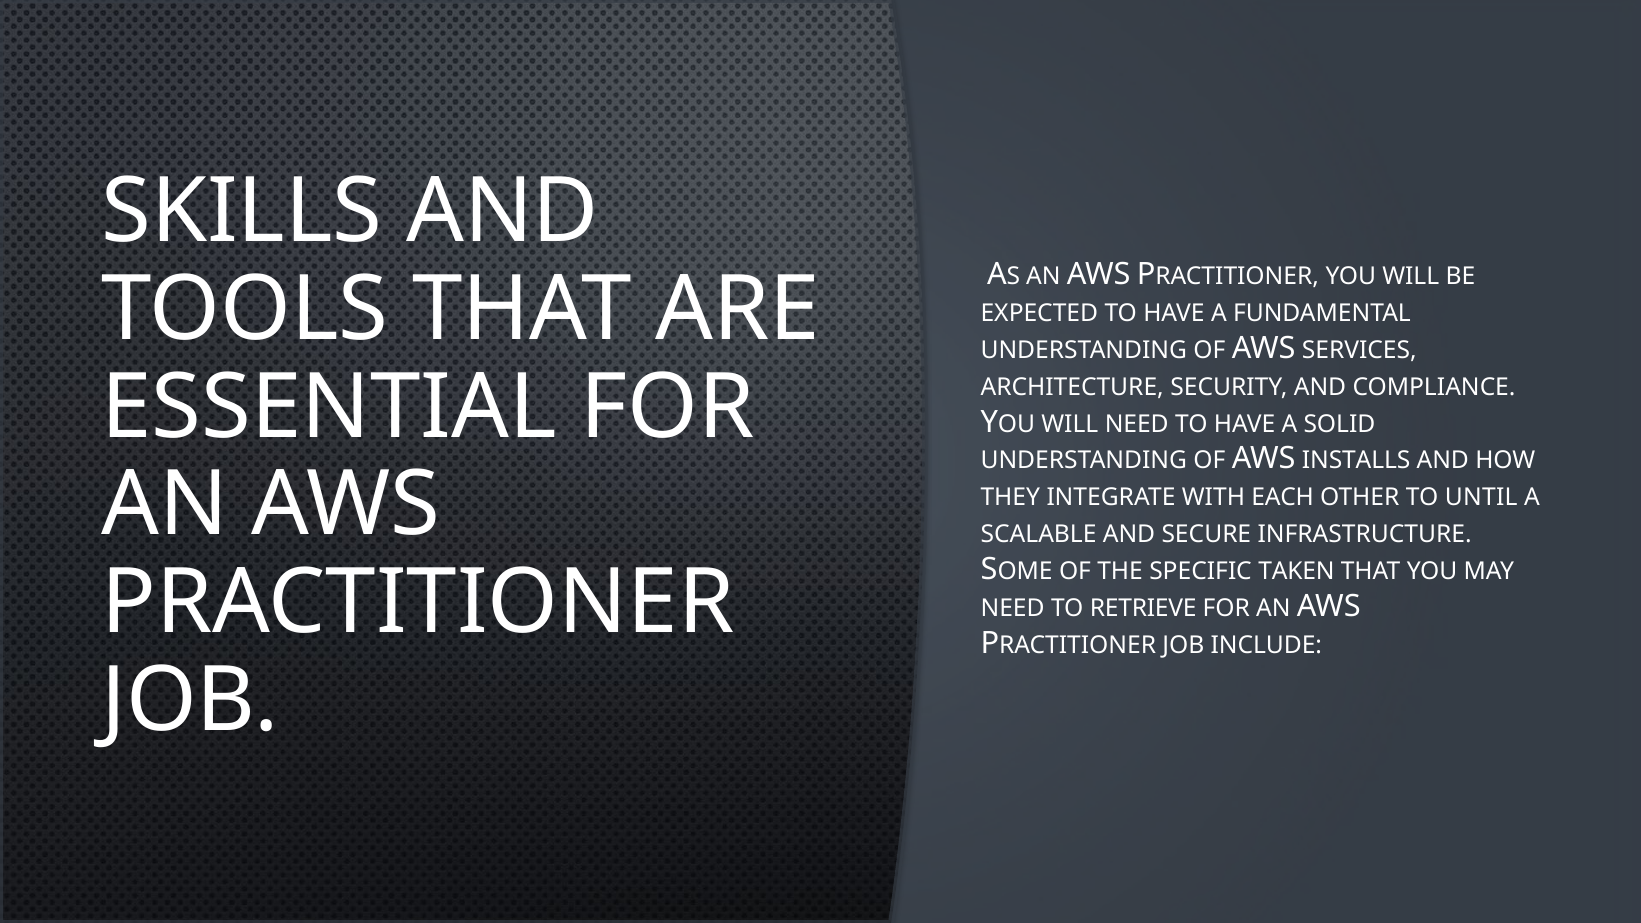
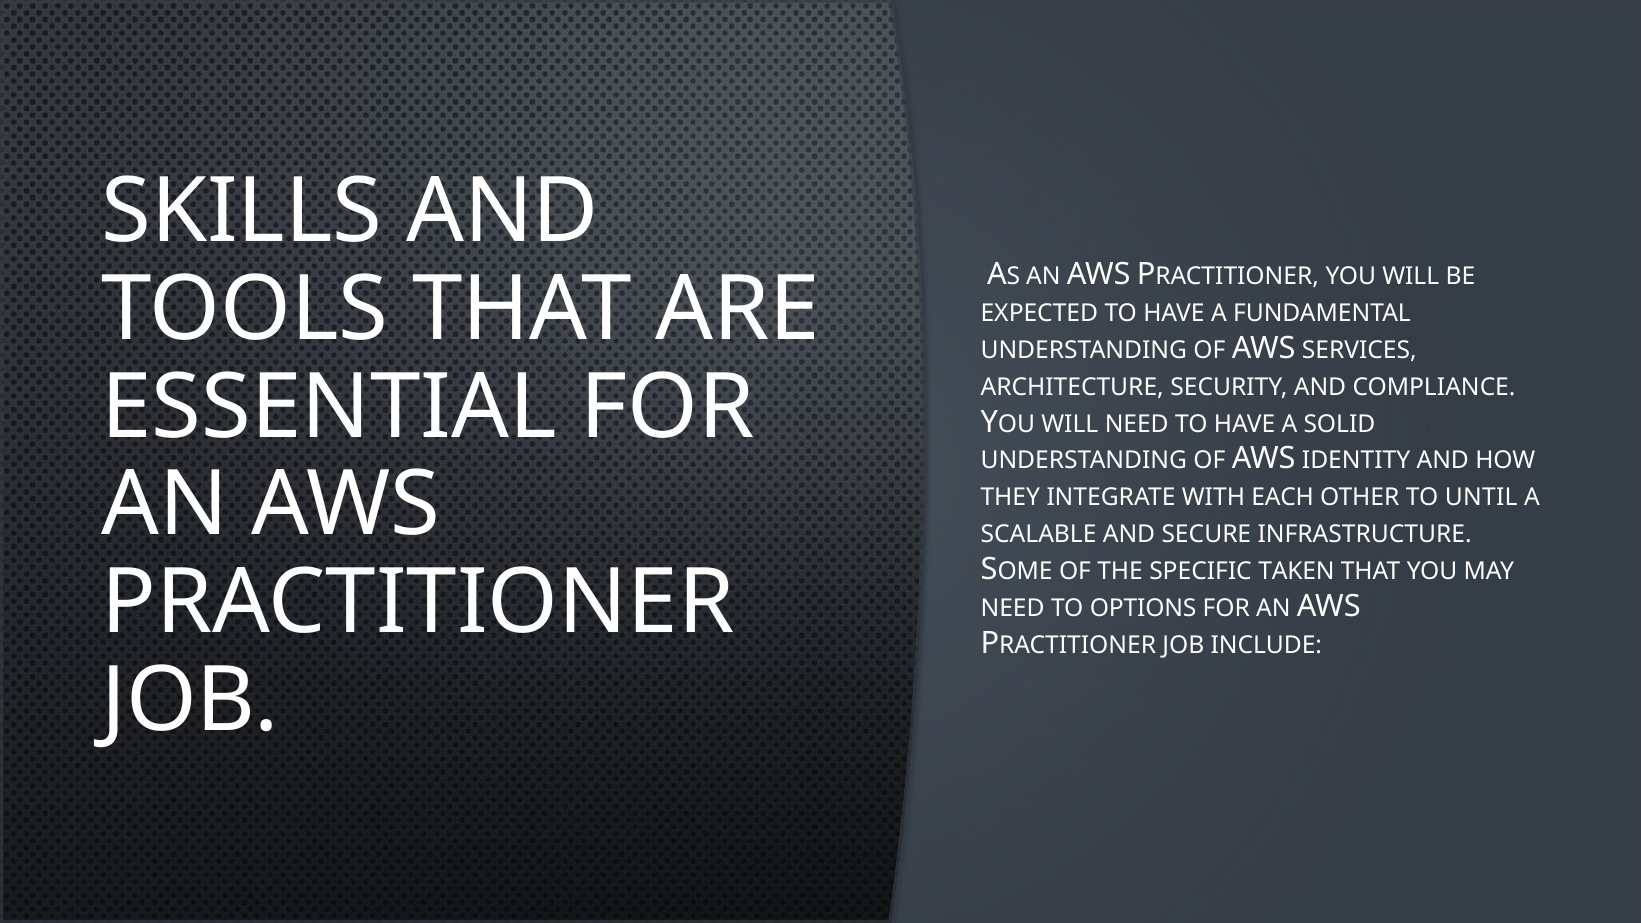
INSTALLS: INSTALLS -> IDENTITY
RETRIEVE: RETRIEVE -> OPTIONS
